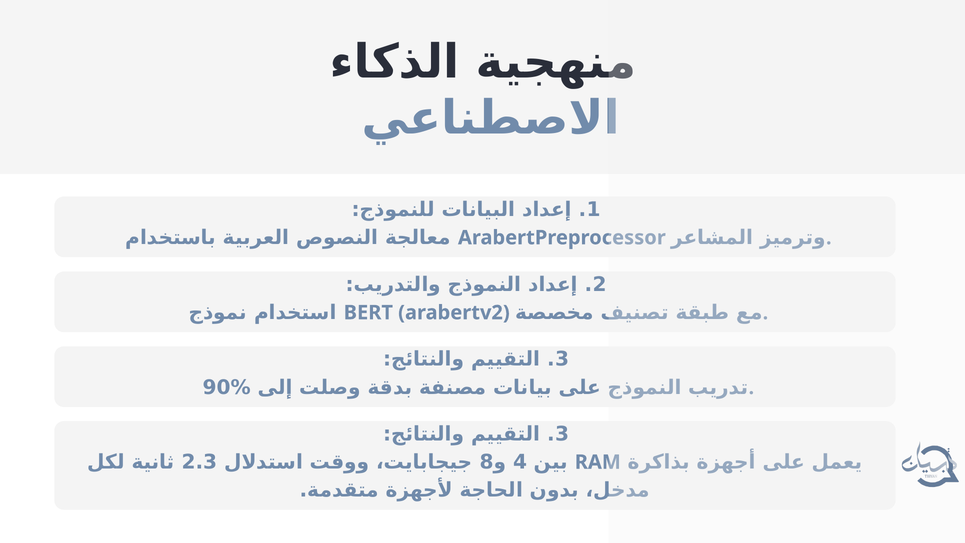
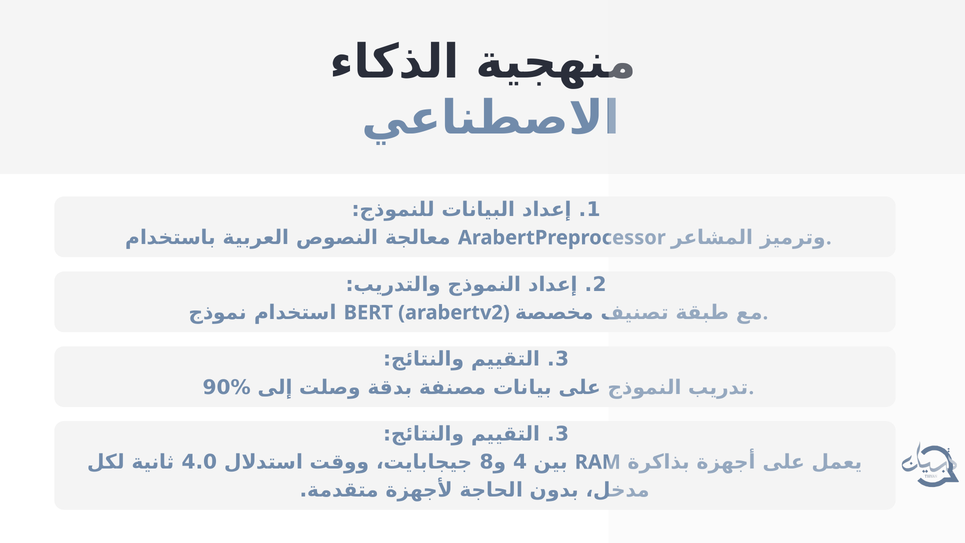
2.3: 2.3 -> 4.0
